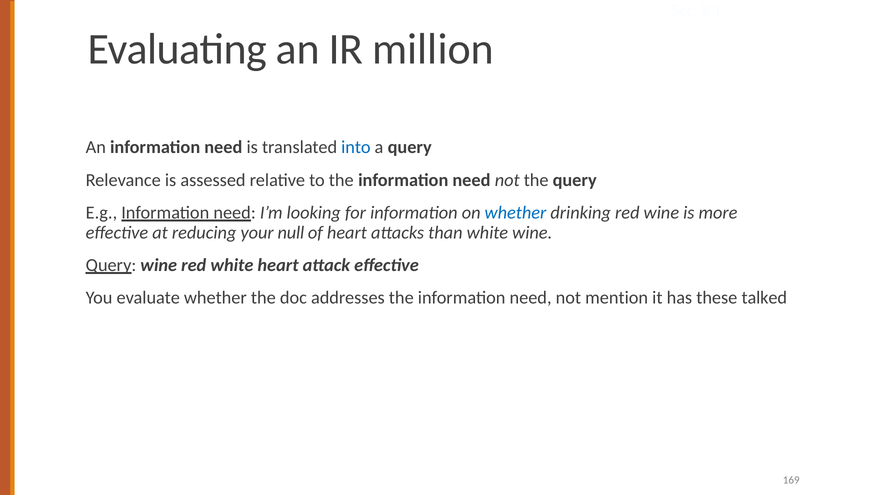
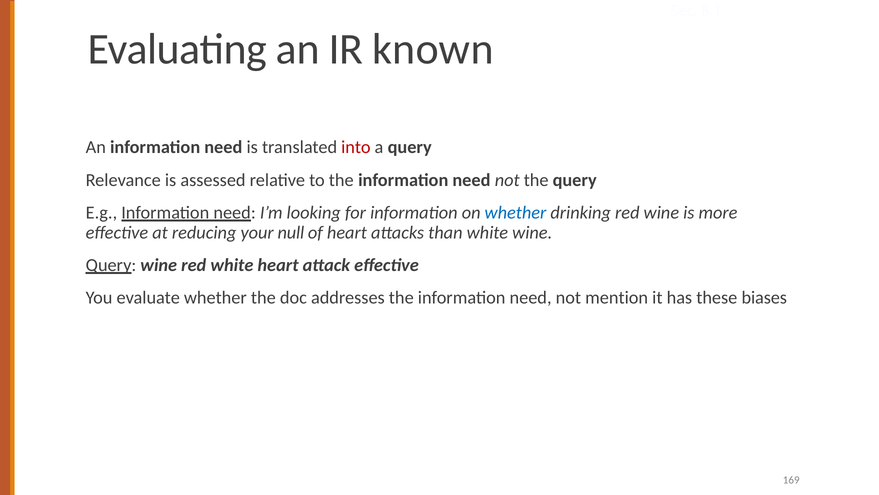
million: million -> known
into colour: blue -> red
talked: talked -> biases
